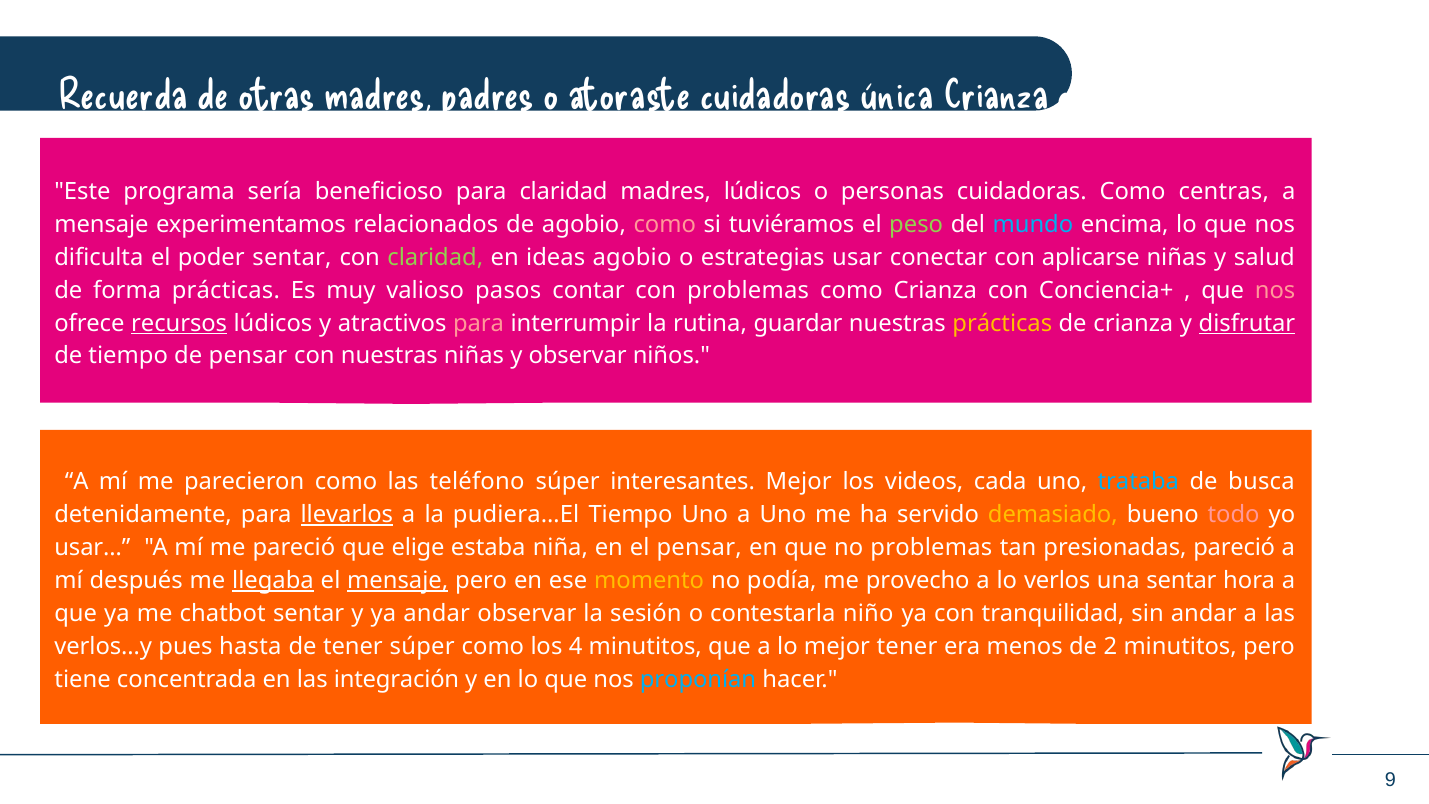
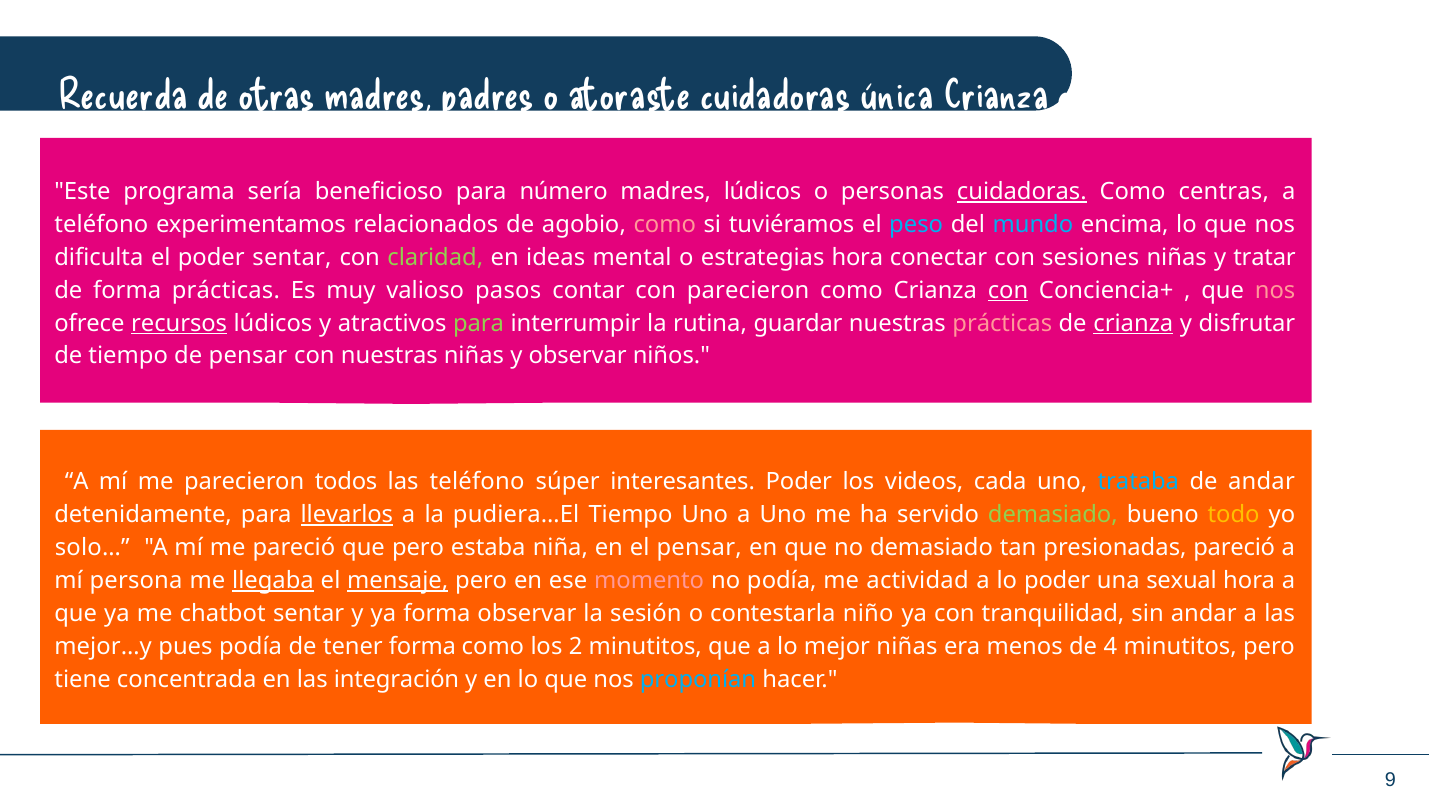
para claridad: claridad -> número
cuidadoras at (1022, 192) underline: none -> present
mensaje at (101, 225): mensaje -> teléfono
peso colour: light green -> light blue
ideas agobio: agobio -> mental
estrategias usar: usar -> hora
aplicarse: aplicarse -> sesiones
salud: salud -> tratar
con problemas: problemas -> parecieron
con at (1008, 290) underline: none -> present
para at (479, 323) colour: pink -> light green
prácticas at (1002, 323) colour: yellow -> pink
crianza at (1133, 323) underline: none -> present
disfrutar underline: present -> none
parecieron como: como -> todos
interesantes Mejor: Mejor -> Poder
de busca: busca -> andar
demasiado at (1053, 515) colour: yellow -> light green
todo colour: pink -> yellow
usar…: usar… -> solo…
que elige: elige -> pero
no problemas: problemas -> demasiado
después: después -> persona
momento colour: yellow -> pink
provecho: provecho -> actividad
lo verlos: verlos -> poder
una sentar: sentar -> sexual
ya andar: andar -> forma
verlos…y: verlos…y -> mejor…y
pues hasta: hasta -> podía
tener súper: súper -> forma
4: 4 -> 2
mejor tener: tener -> niñas
2: 2 -> 4
